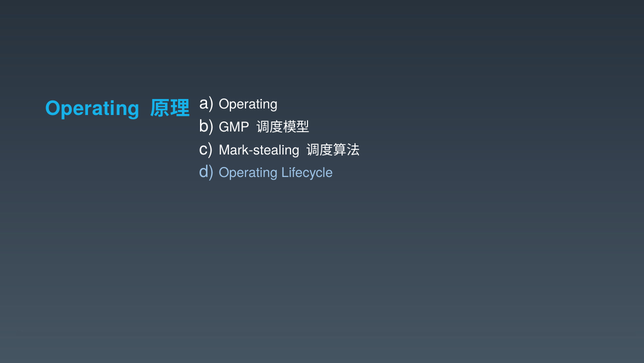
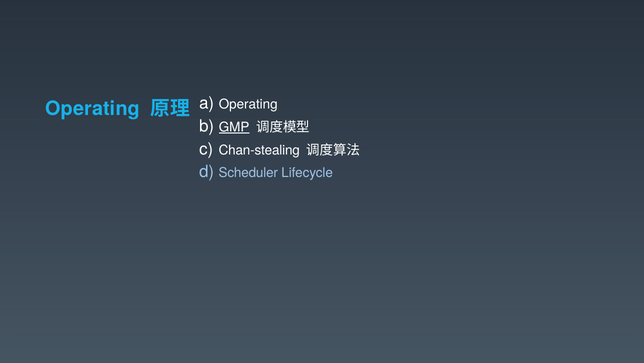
GMP underline: none -> present
Mark-stealing: Mark-stealing -> Chan-stealing
Operating at (248, 173): Operating -> Scheduler
